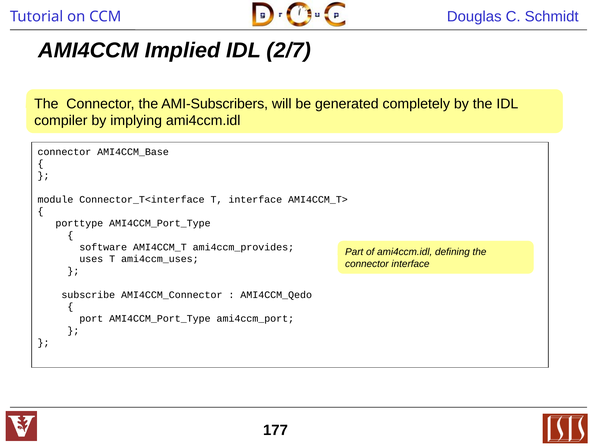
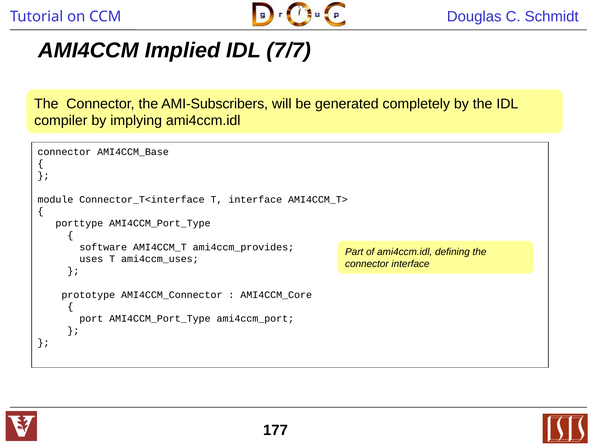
2/7: 2/7 -> 7/7
subscribe: subscribe -> prototype
AMI4CCM_Qedo: AMI4CCM_Qedo -> AMI4CCM_Core
